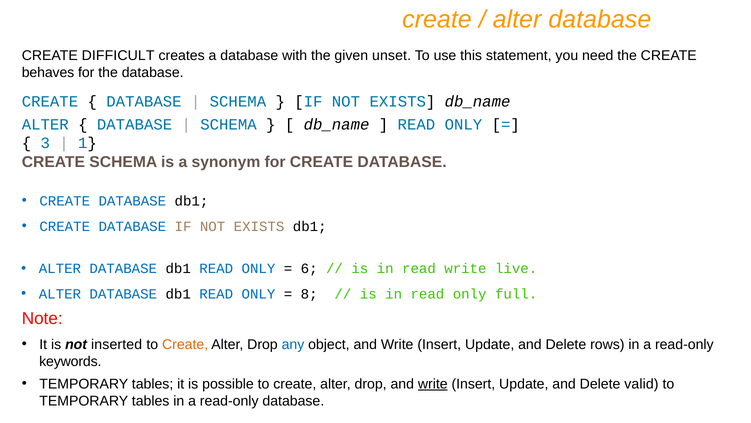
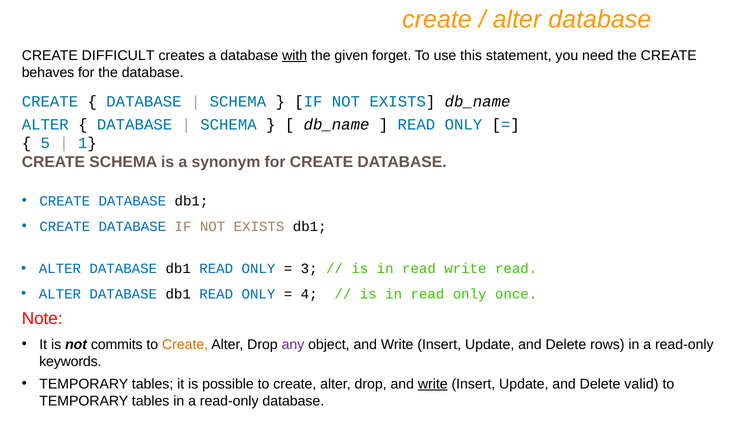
with underline: none -> present
unset: unset -> forget
3: 3 -> 5
6: 6 -> 3
write live: live -> read
8: 8 -> 4
full: full -> once
inserted: inserted -> commits
any colour: blue -> purple
